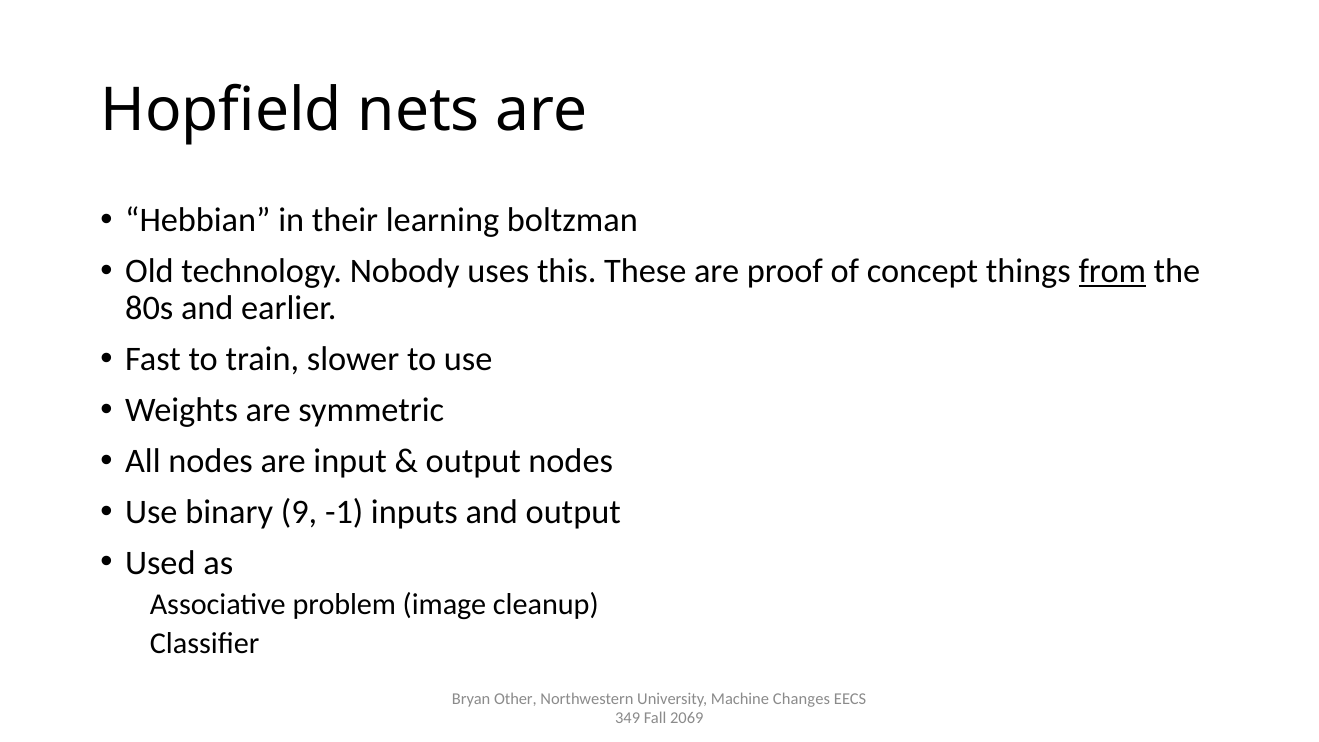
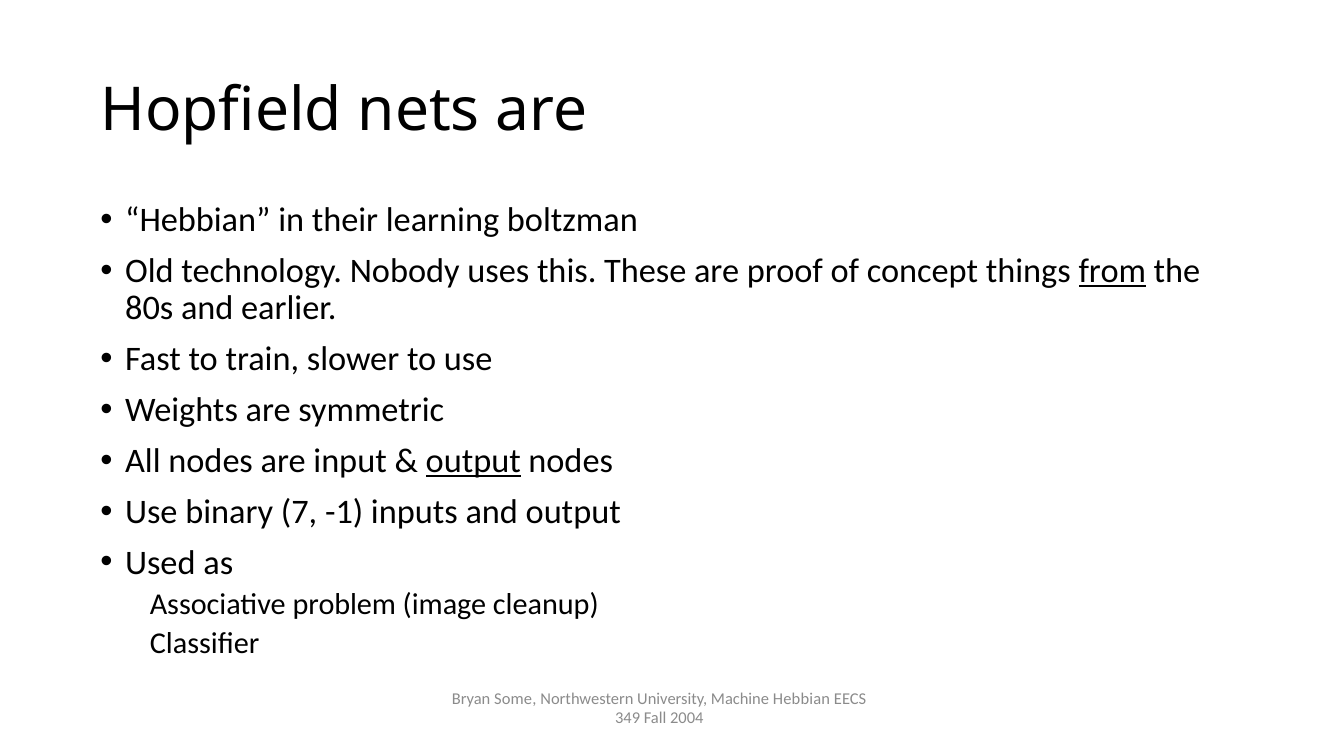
output at (473, 461) underline: none -> present
9: 9 -> 7
Other: Other -> Some
Machine Changes: Changes -> Hebbian
2069: 2069 -> 2004
